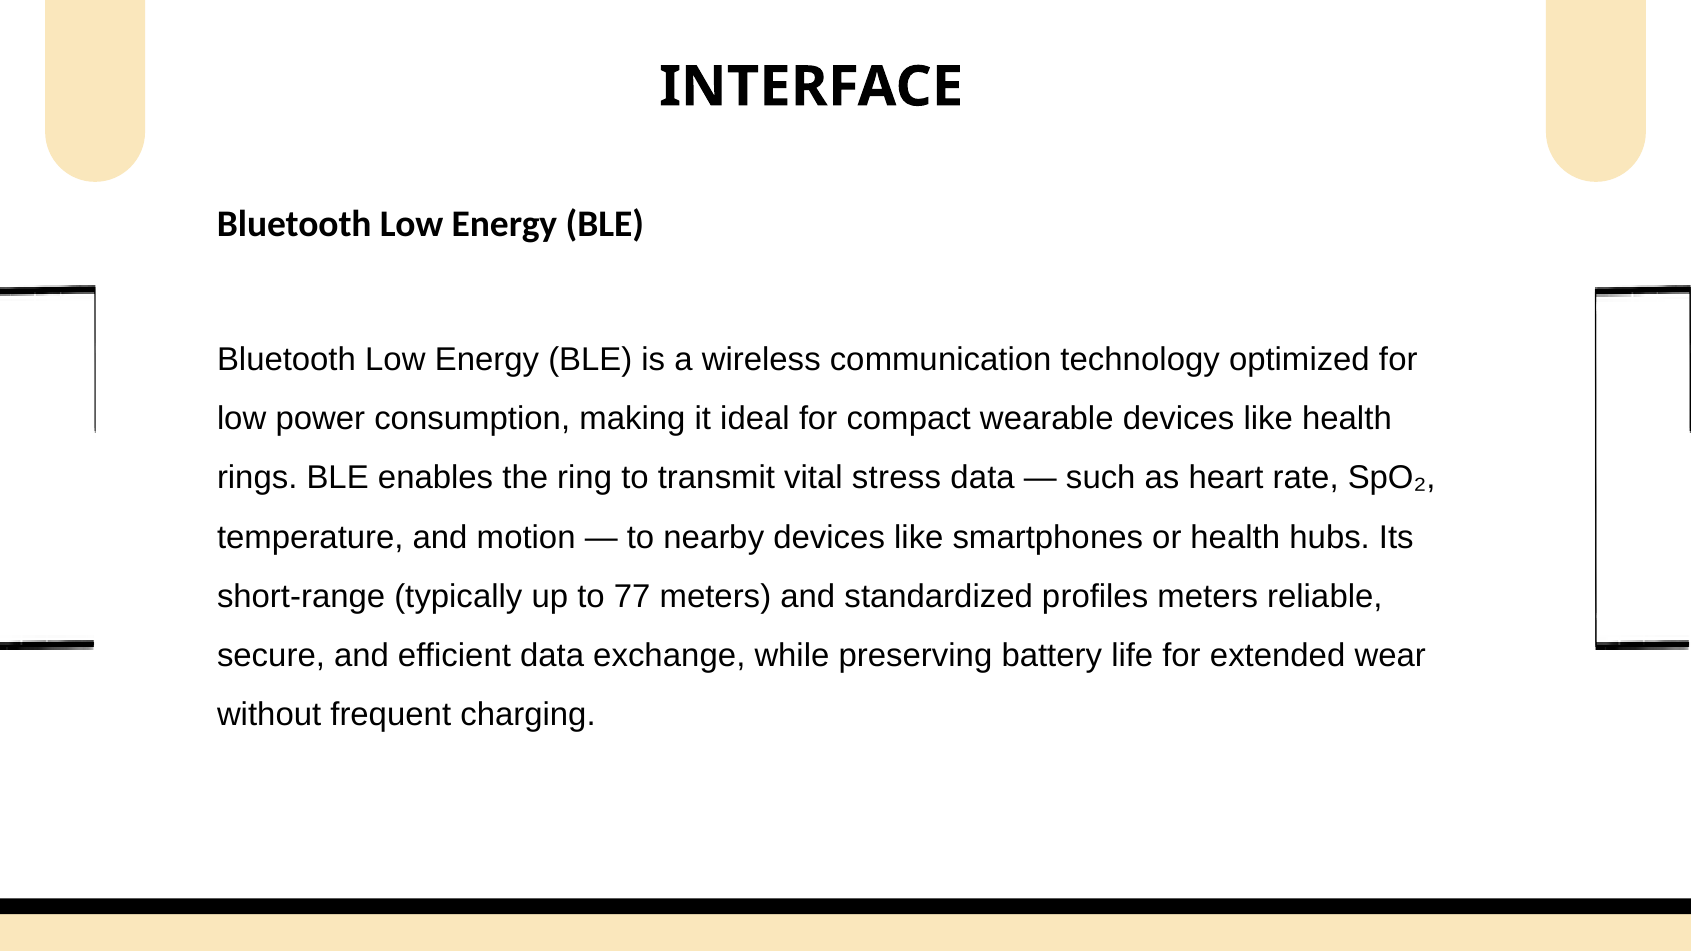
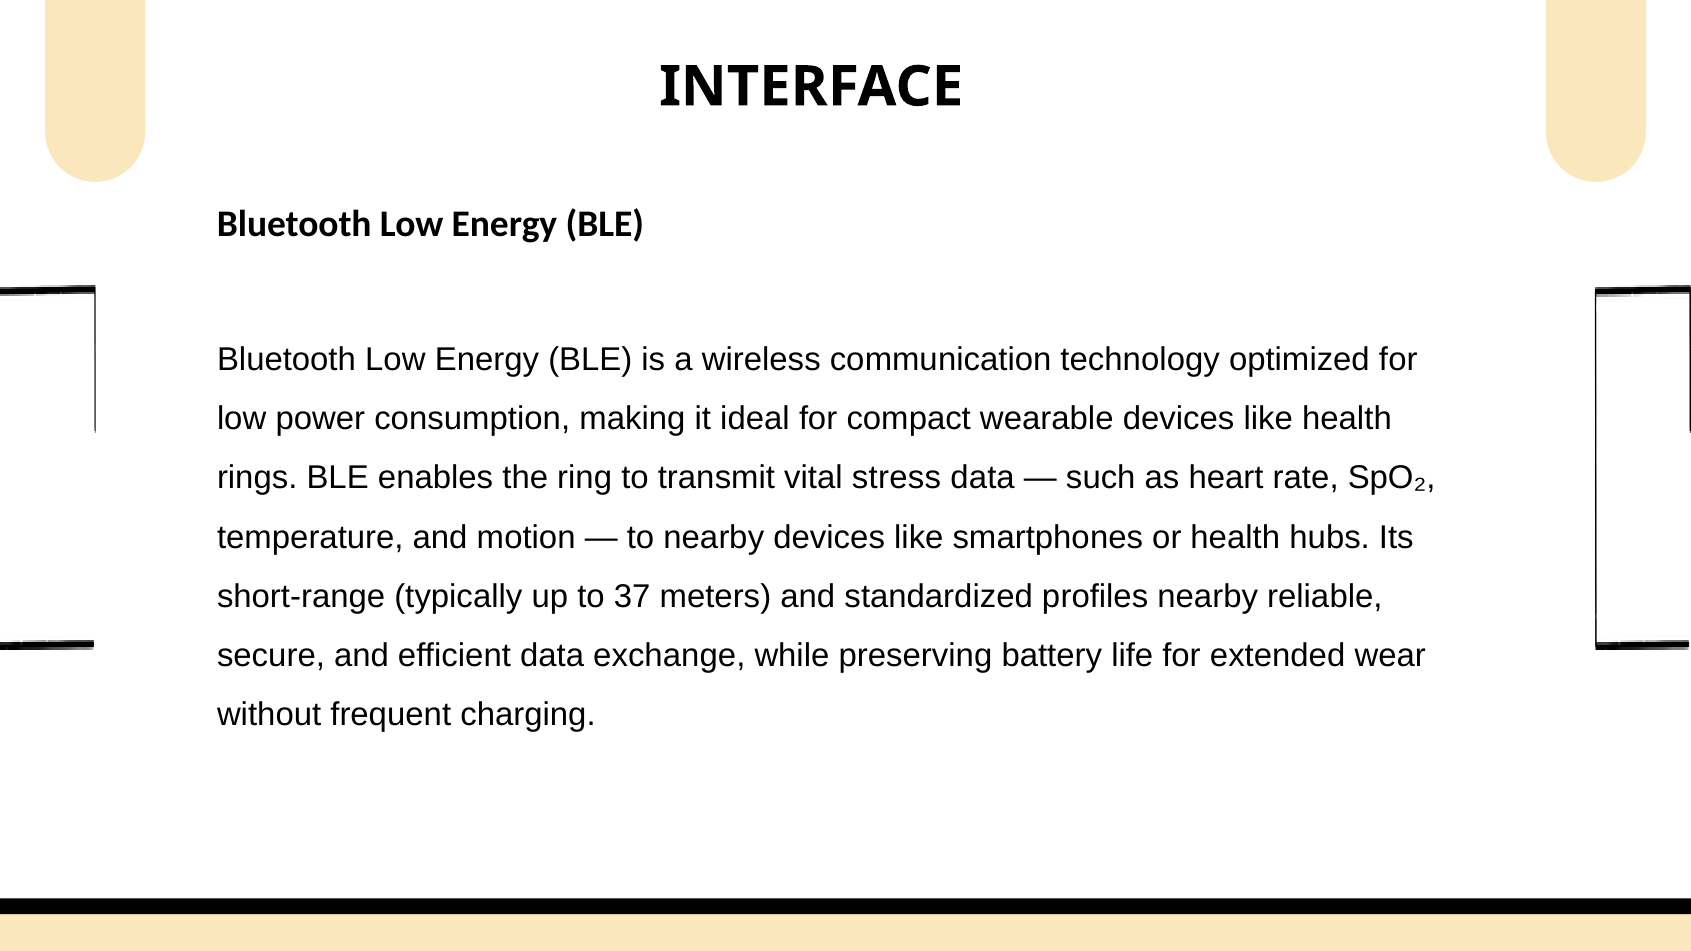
77: 77 -> 37
profiles meters: meters -> nearby
